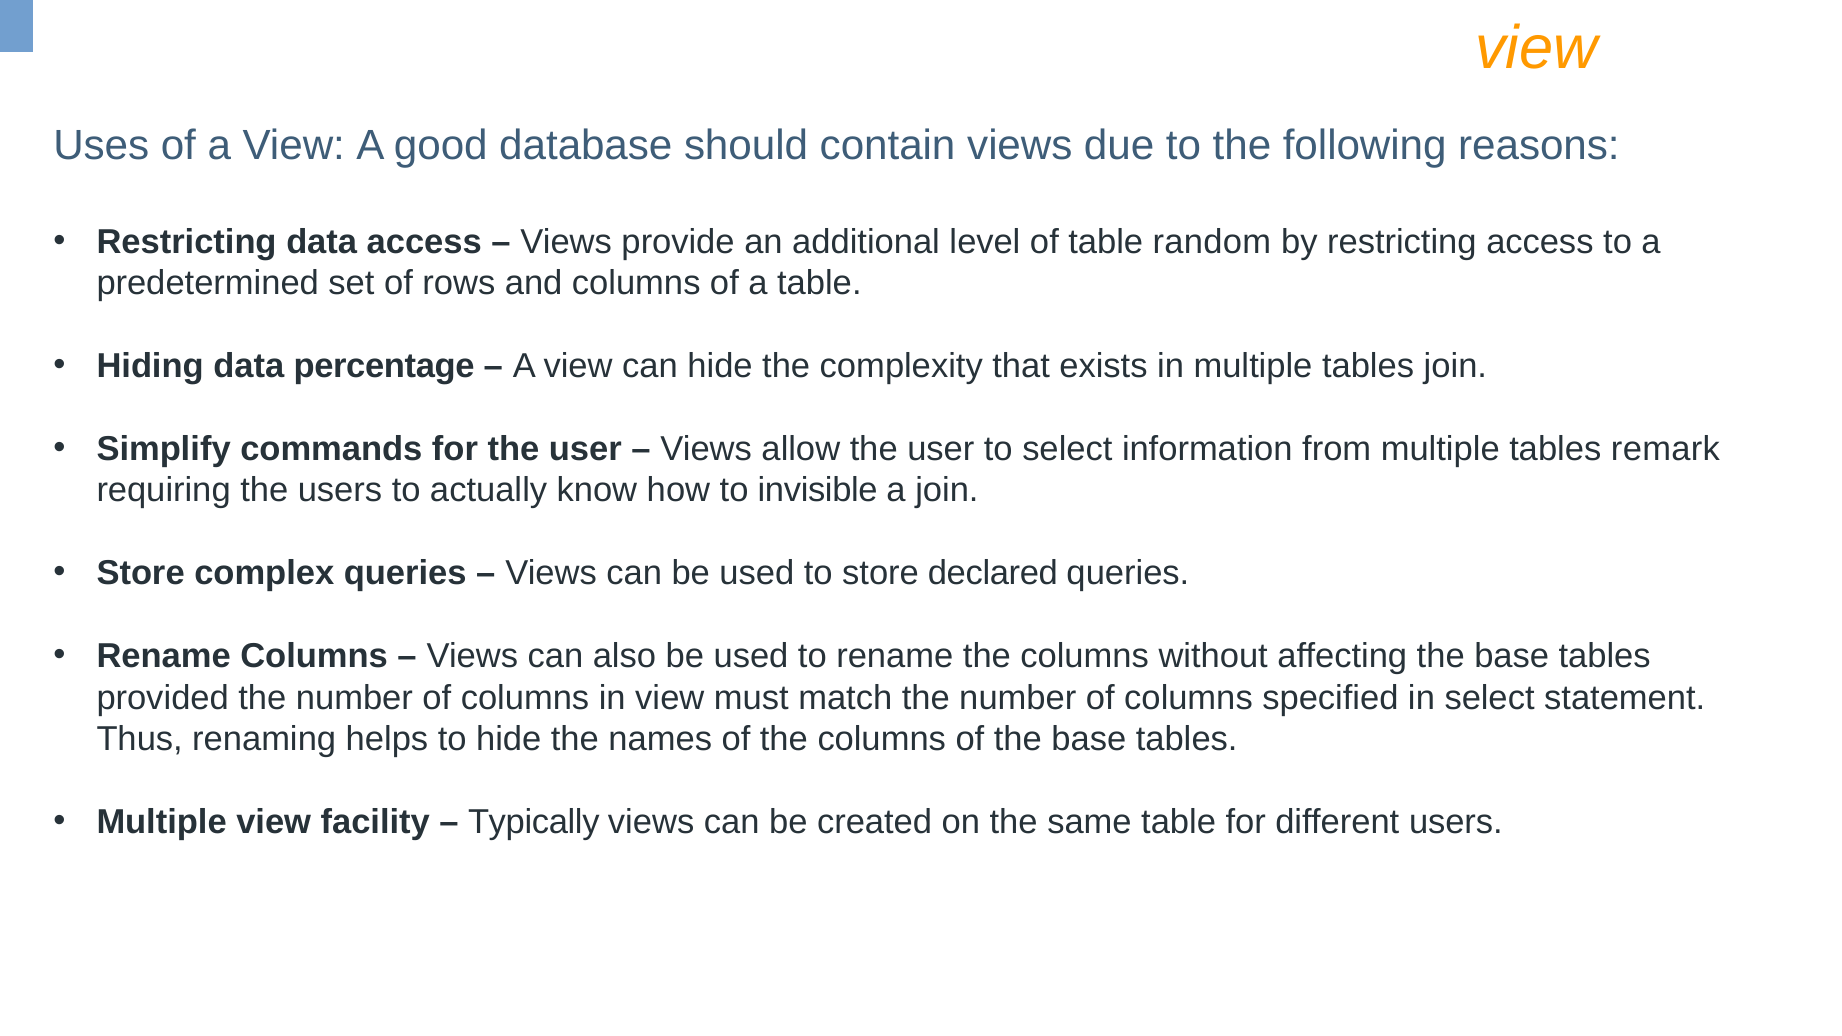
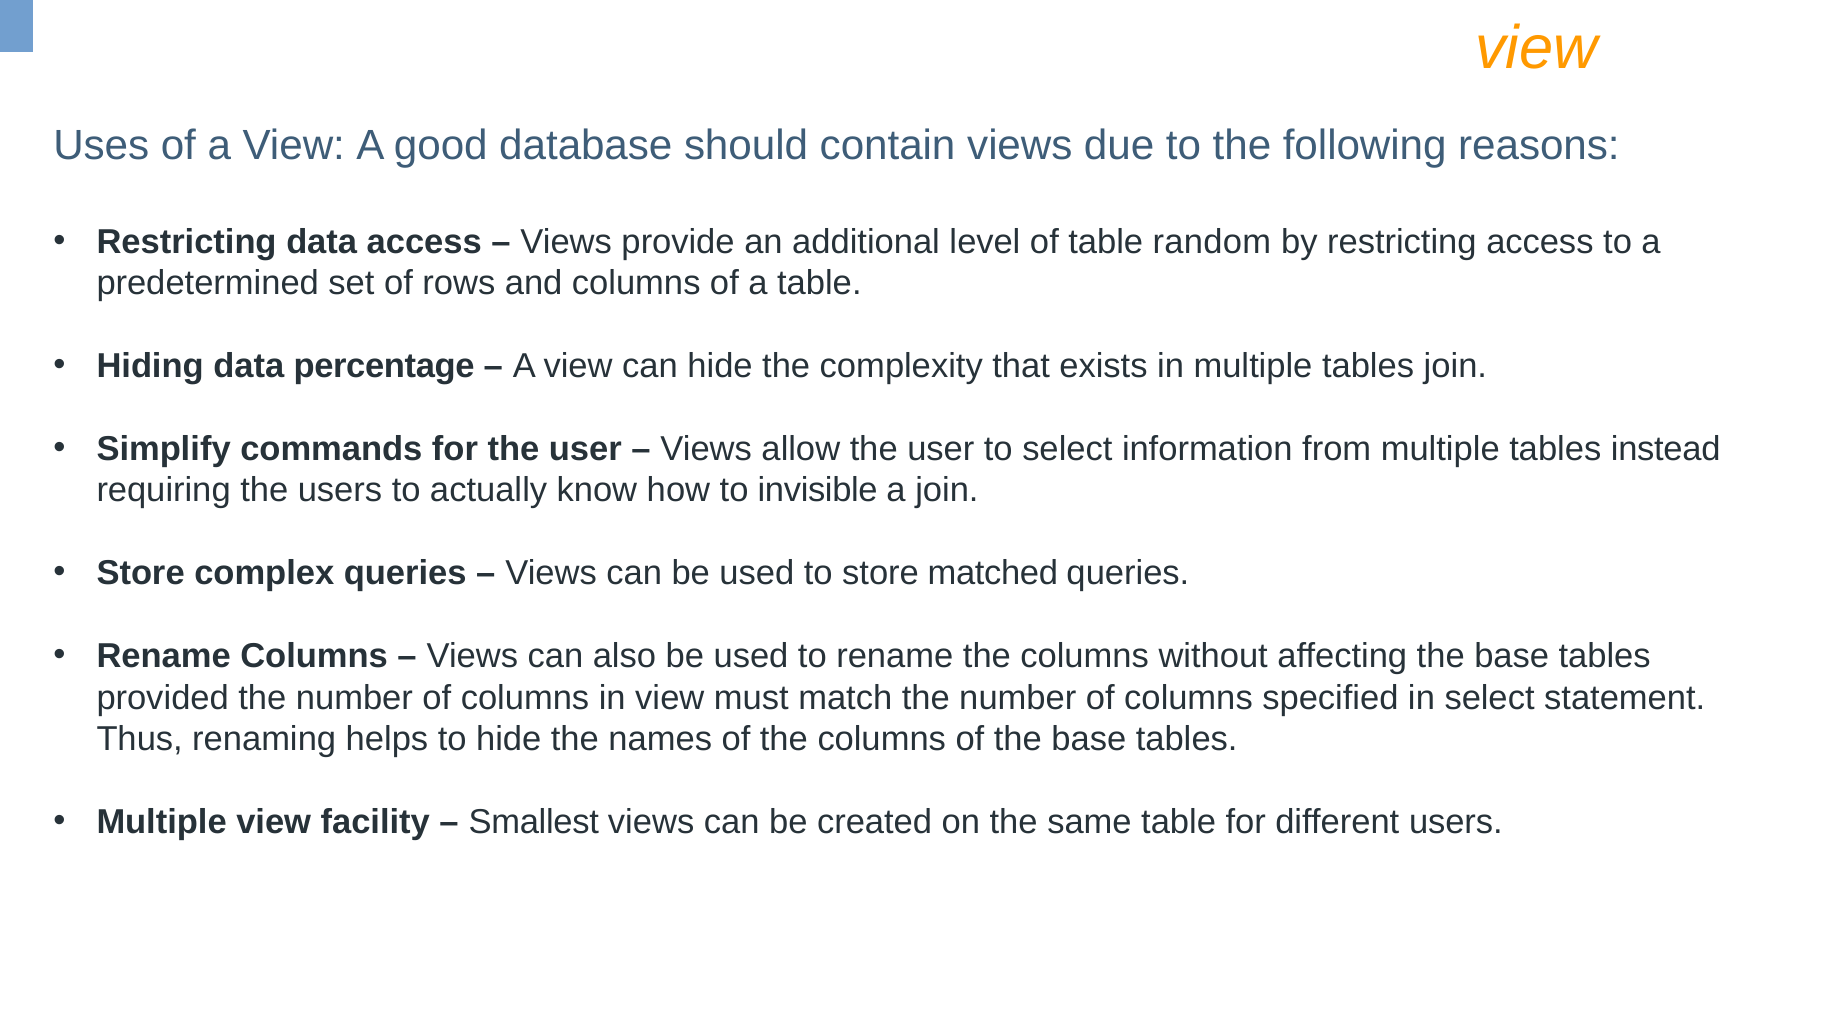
remark: remark -> instead
declared: declared -> matched
Typically: Typically -> Smallest
